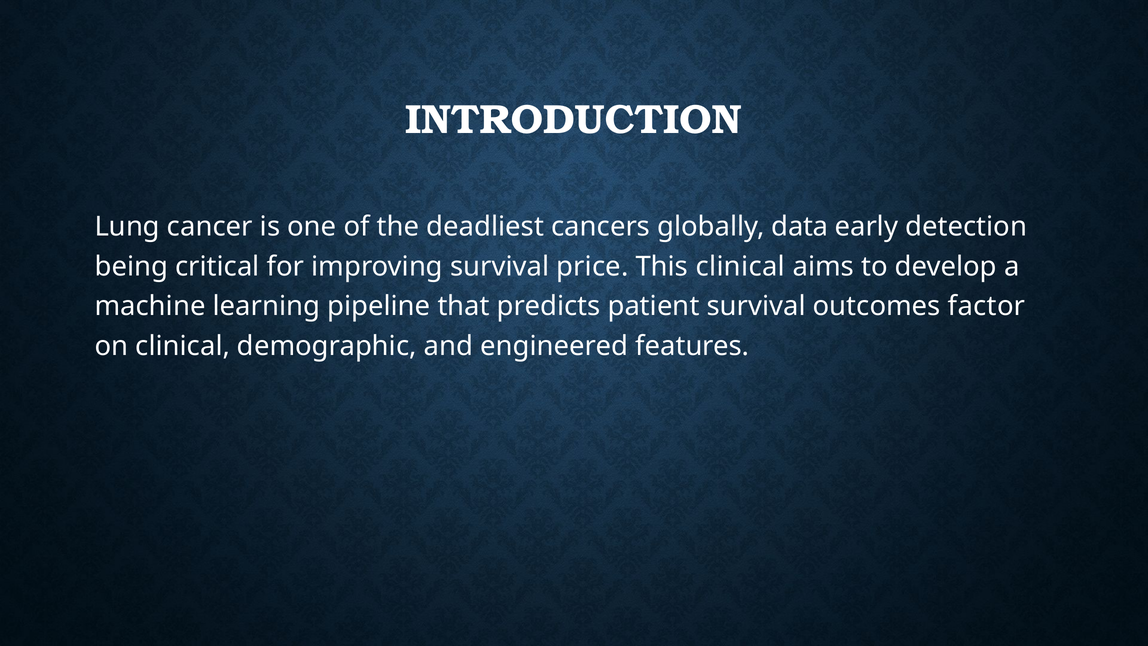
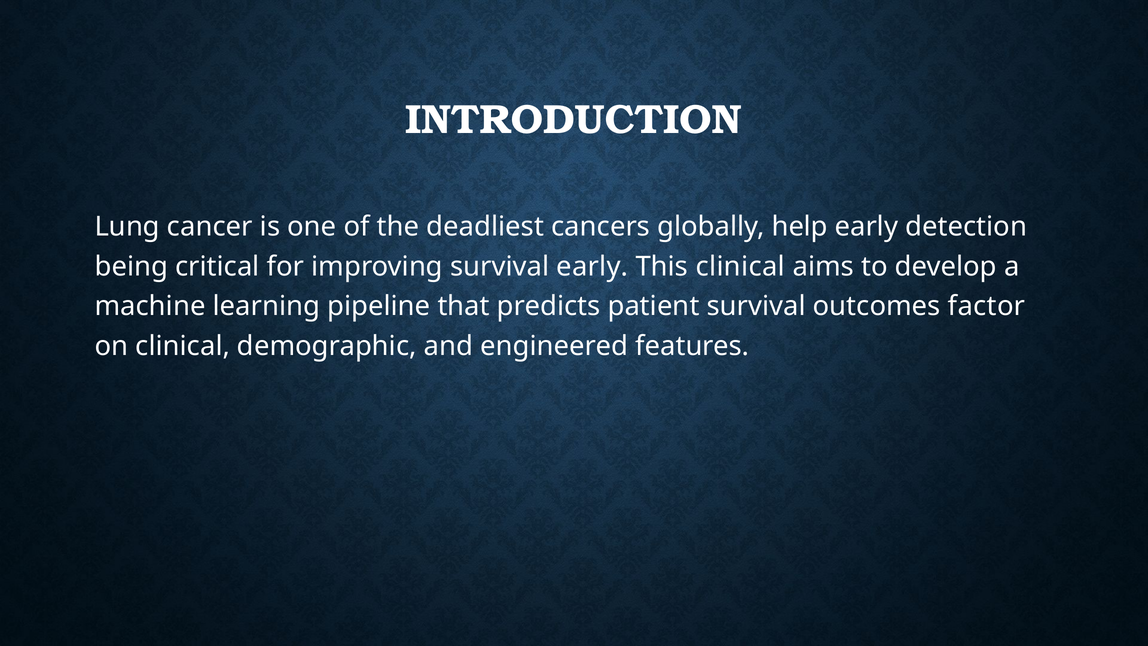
data: data -> help
survival price: price -> early
